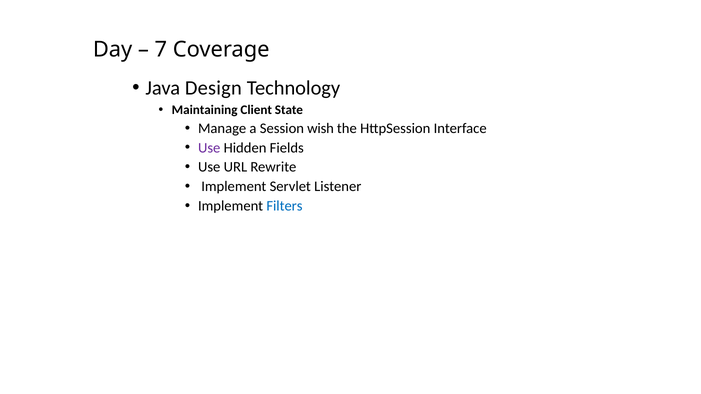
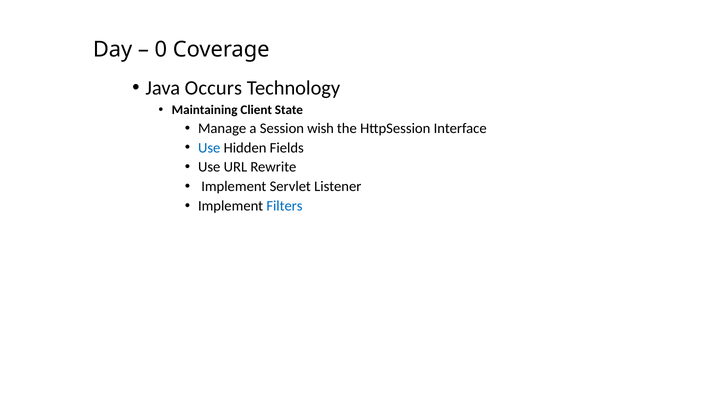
7: 7 -> 0
Design: Design -> Occurs
Use at (209, 148) colour: purple -> blue
